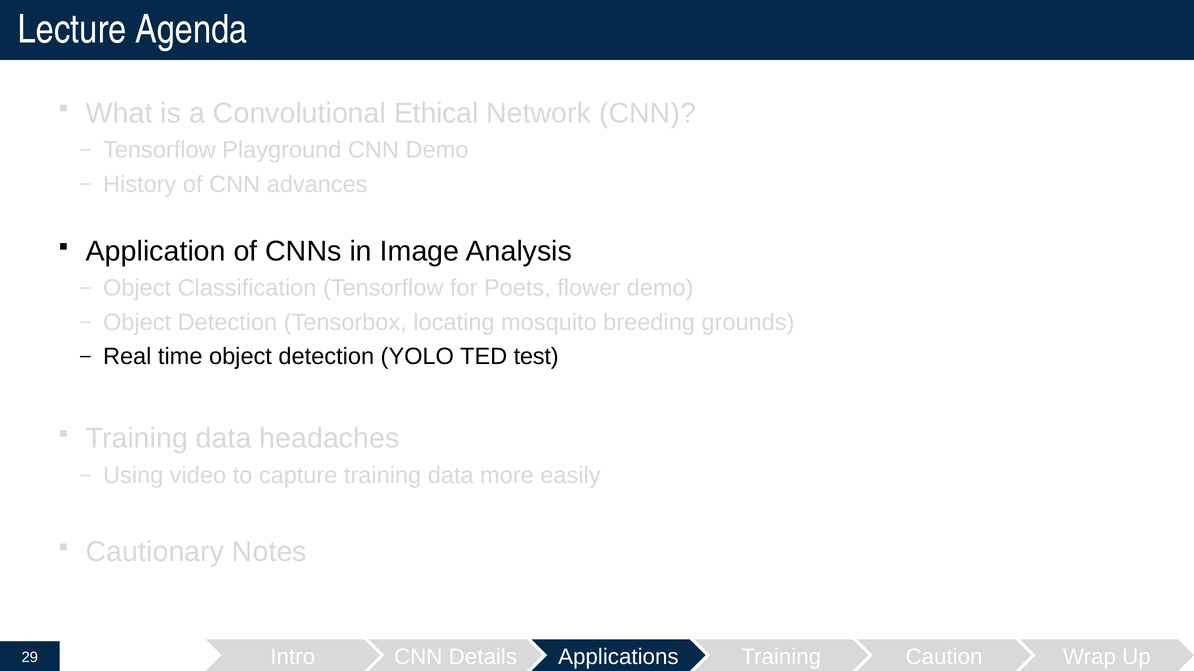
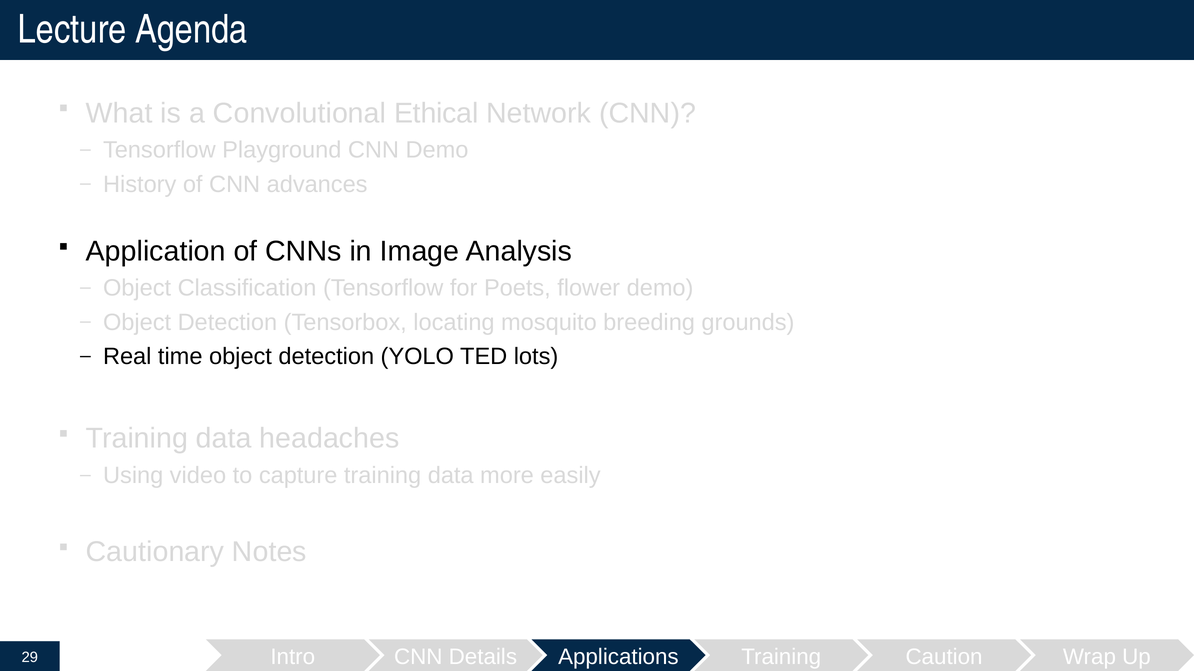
test: test -> lots
